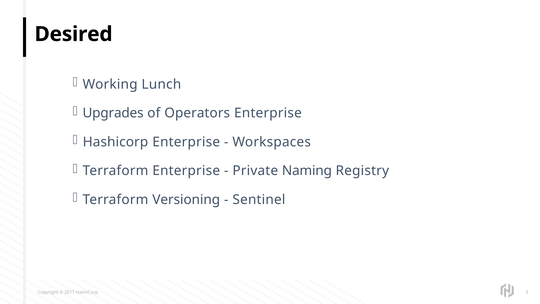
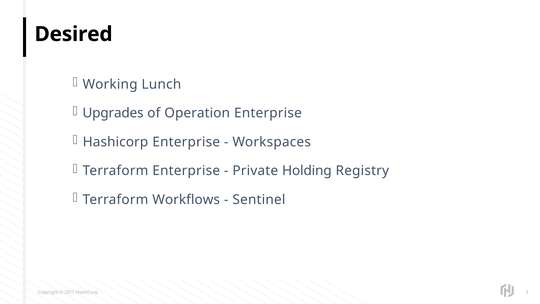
Operators: Operators -> Operation
Naming: Naming -> Holding
Versioning: Versioning -> Workflows
